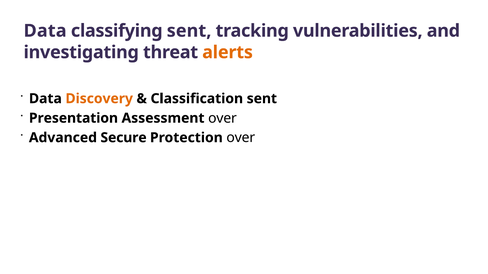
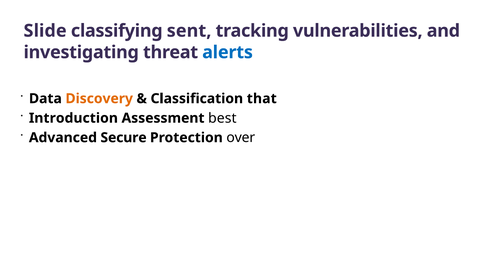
Data at (45, 31): Data -> Slide
alerts colour: orange -> blue
Classification sent: sent -> that
Presentation: Presentation -> Introduction
Assessment over: over -> best
